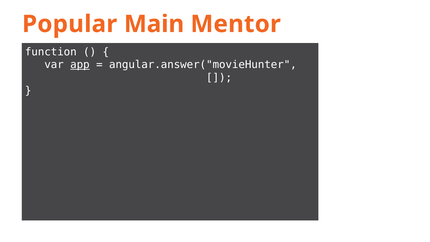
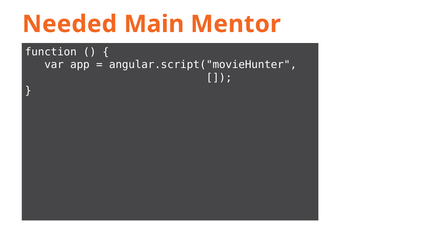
Popular: Popular -> Needed
app underline: present -> none
angular.answer("movieHunter: angular.answer("movieHunter -> angular.script("movieHunter
